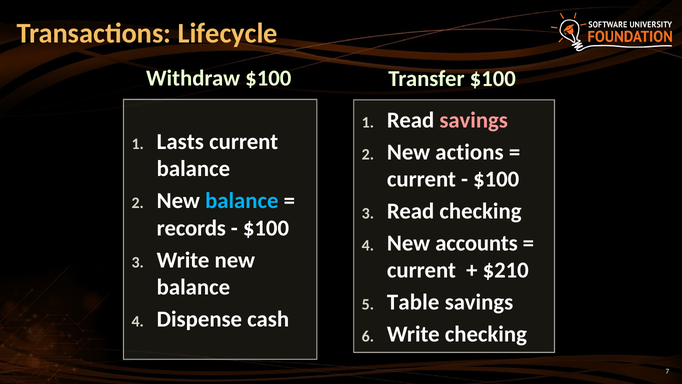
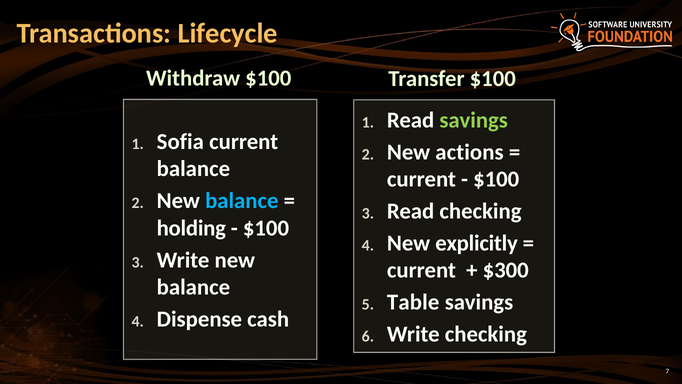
savings at (474, 120) colour: pink -> light green
Lasts: Lasts -> Sofia
records: records -> holding
accounts: accounts -> explicitly
$210: $210 -> $300
